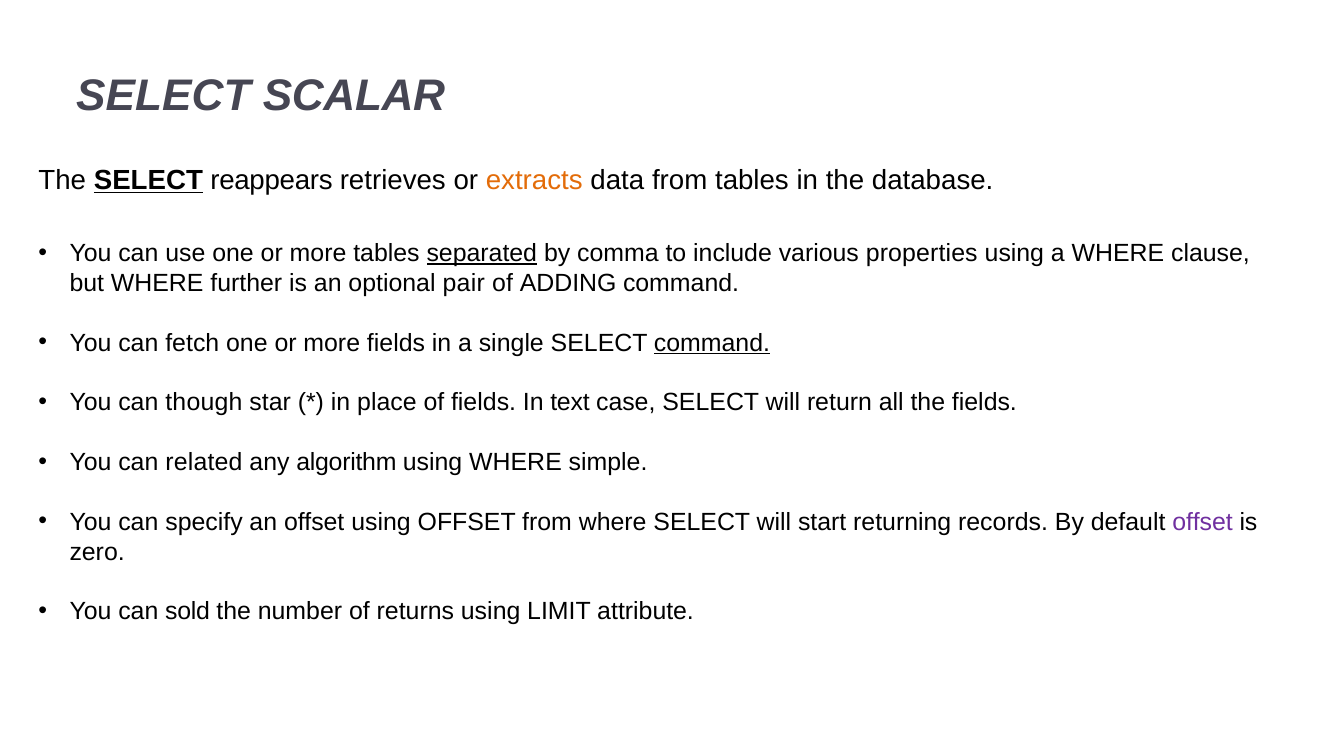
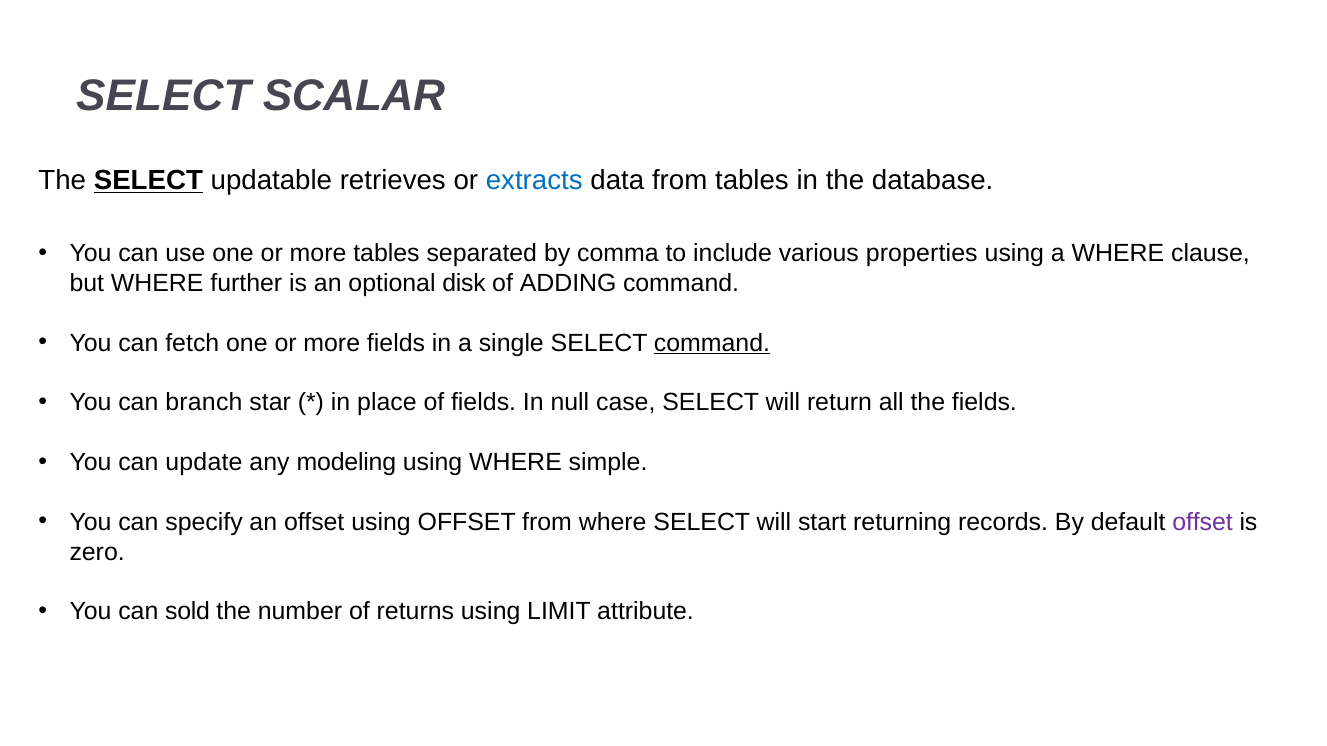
reappears: reappears -> updatable
extracts colour: orange -> blue
separated underline: present -> none
pair: pair -> disk
though: though -> branch
text: text -> null
related: related -> update
algorithm: algorithm -> modeling
